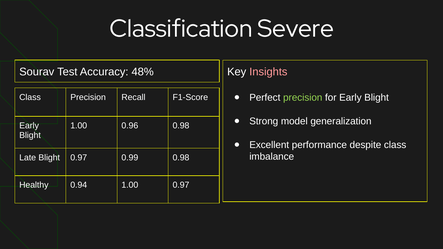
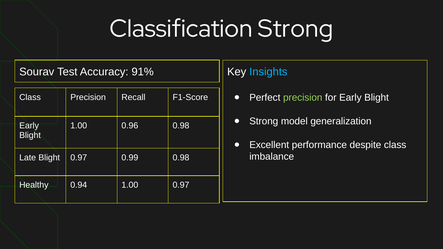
Classification Severe: Severe -> Strong
48%: 48% -> 91%
Insights colour: pink -> light blue
